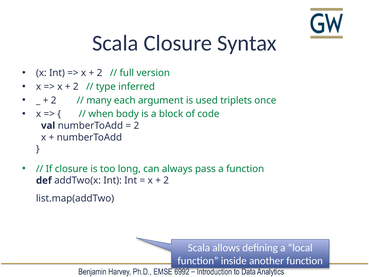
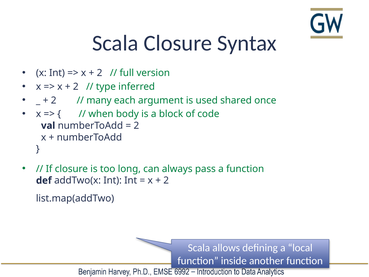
triplets: triplets -> shared
